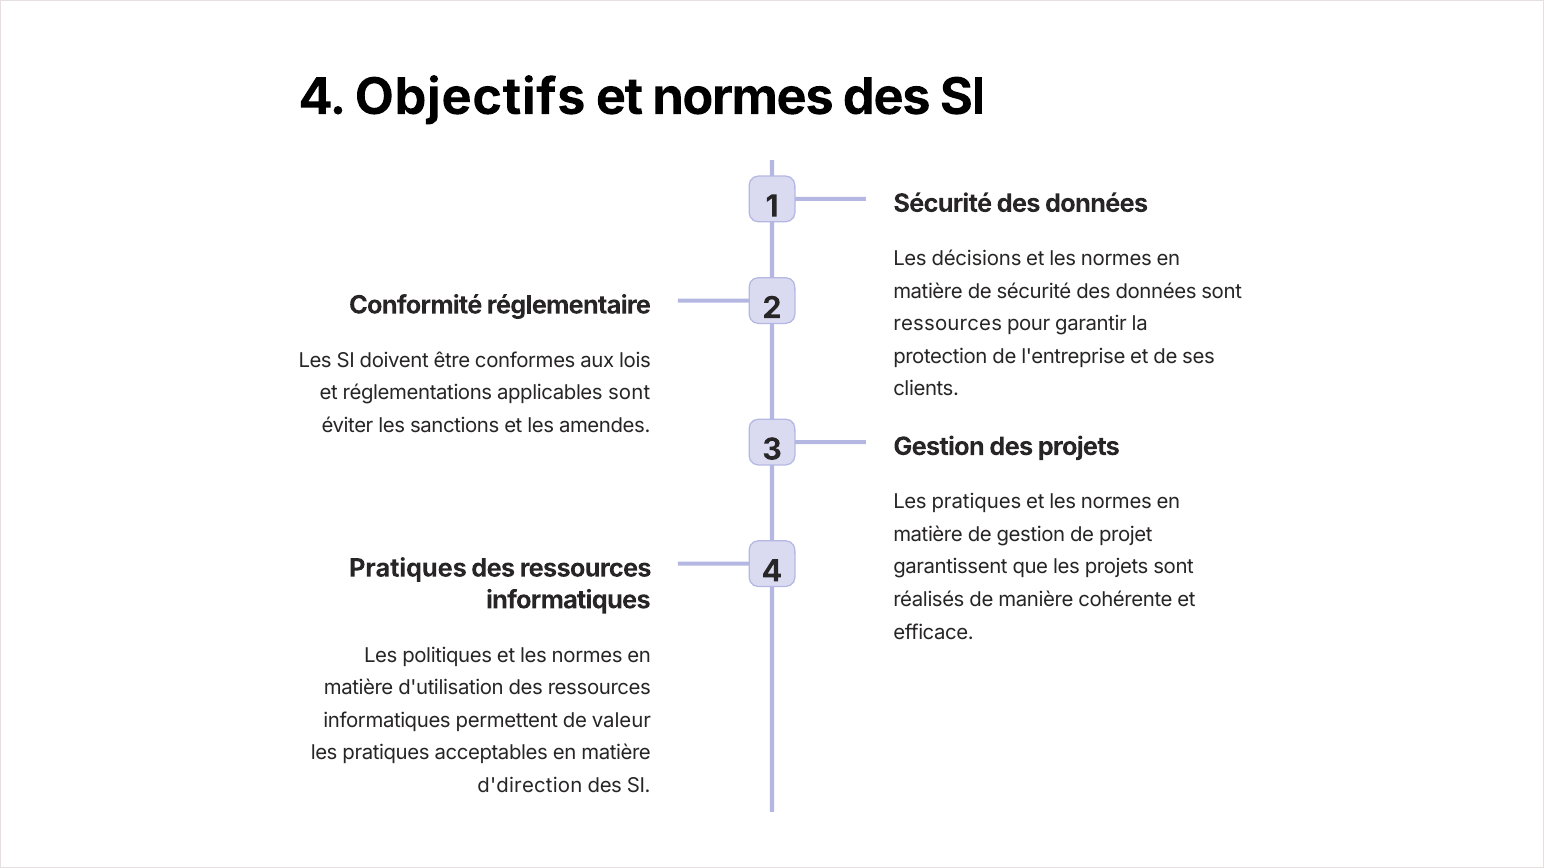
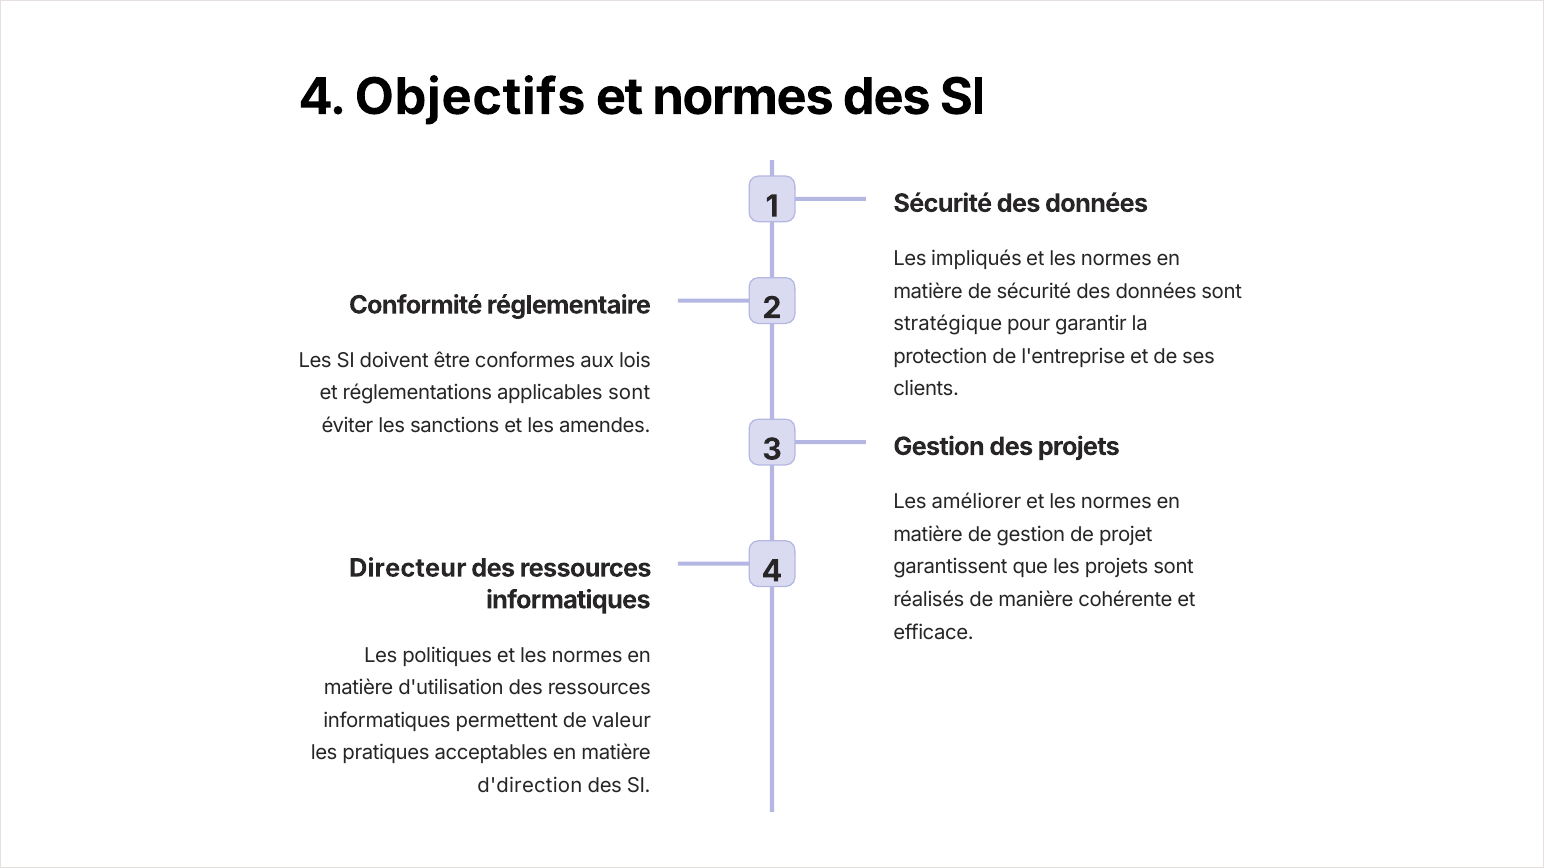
décisions: décisions -> impliqués
ressources at (948, 324): ressources -> stratégique
pratiques at (976, 502): pratiques -> améliorer
Pratiques at (408, 569): Pratiques -> Directeur
